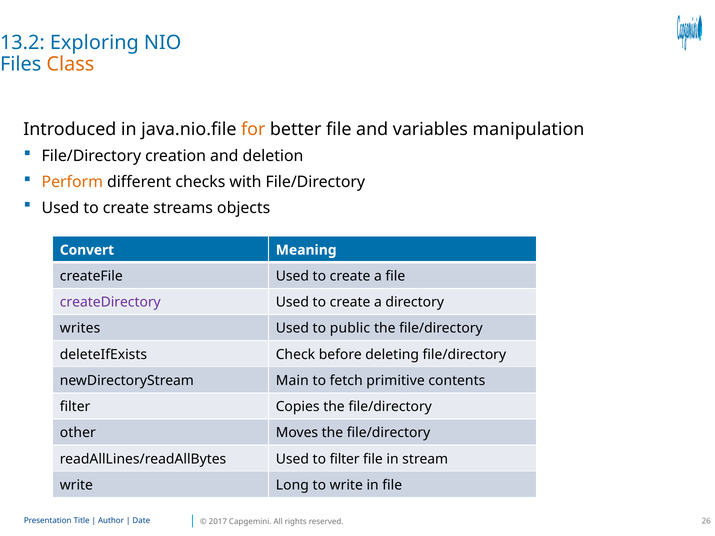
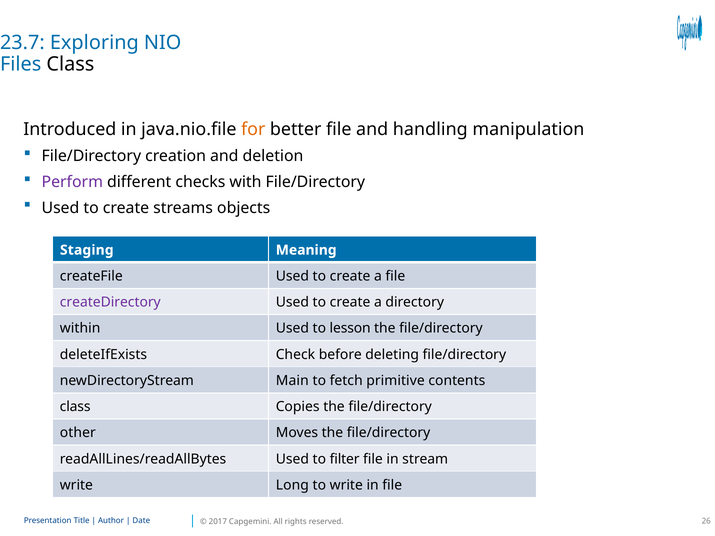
13.2: 13.2 -> 23.7
Class at (70, 64) colour: orange -> black
variables: variables -> handling
Perform colour: orange -> purple
Convert: Convert -> Staging
writes: writes -> within
public: public -> lesson
filter at (75, 407): filter -> class
